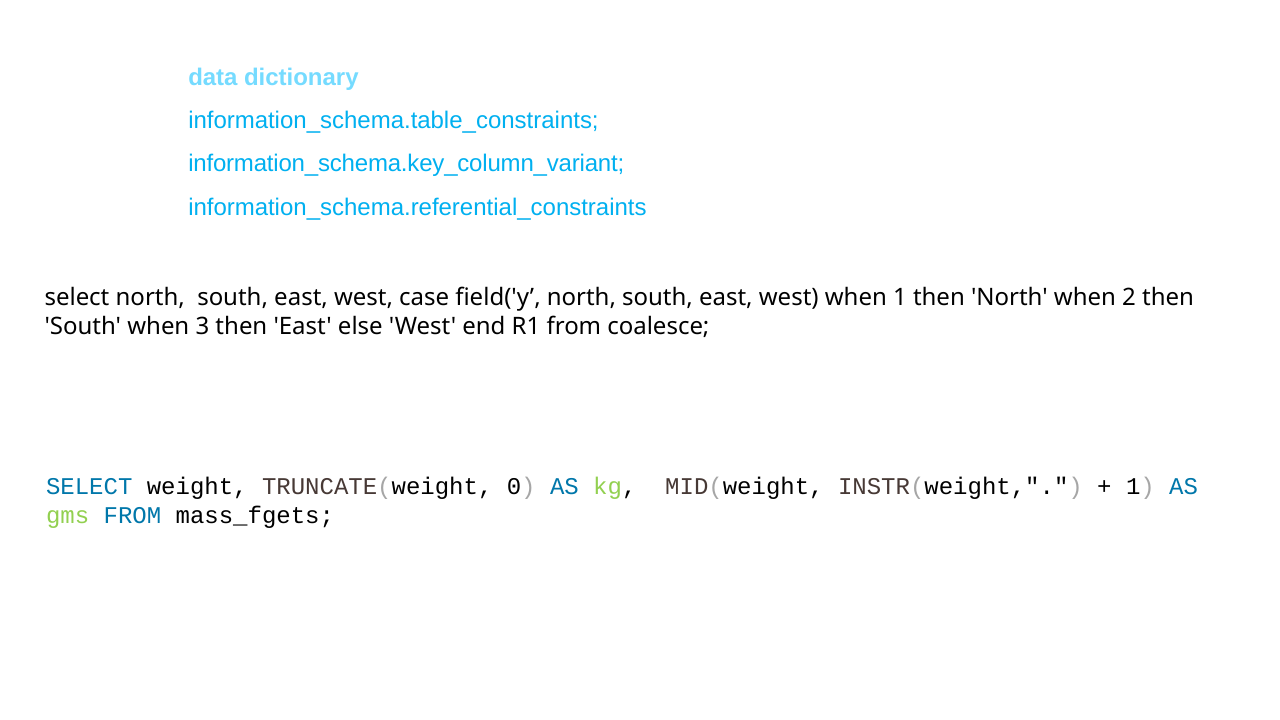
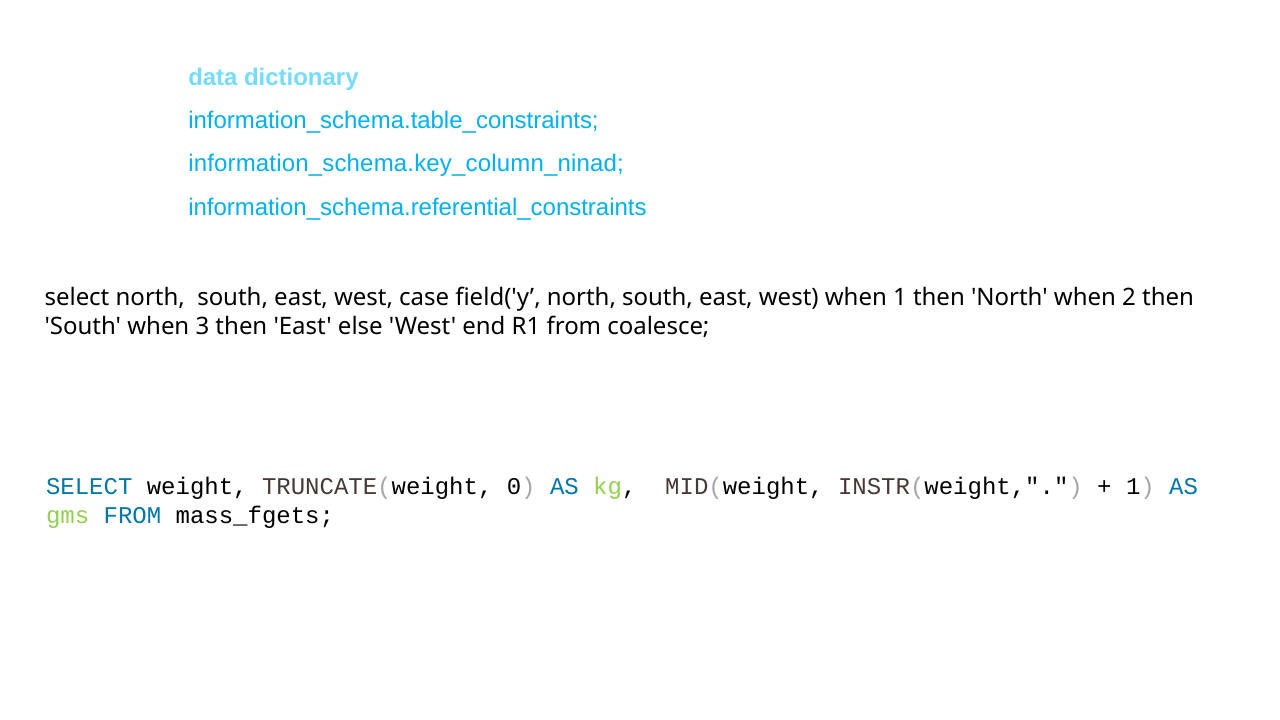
information_schema.key_column_variant: information_schema.key_column_variant -> information_schema.key_column_ninad
